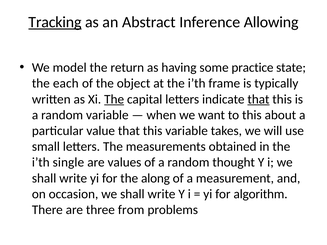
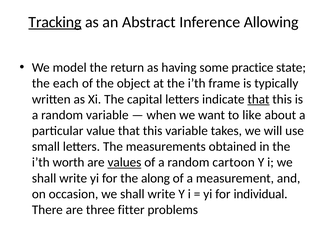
The at (114, 99) underline: present -> none
to this: this -> like
single: single -> worth
values underline: none -> present
thought: thought -> cartoon
algorithm: algorithm -> individual
from: from -> fitter
